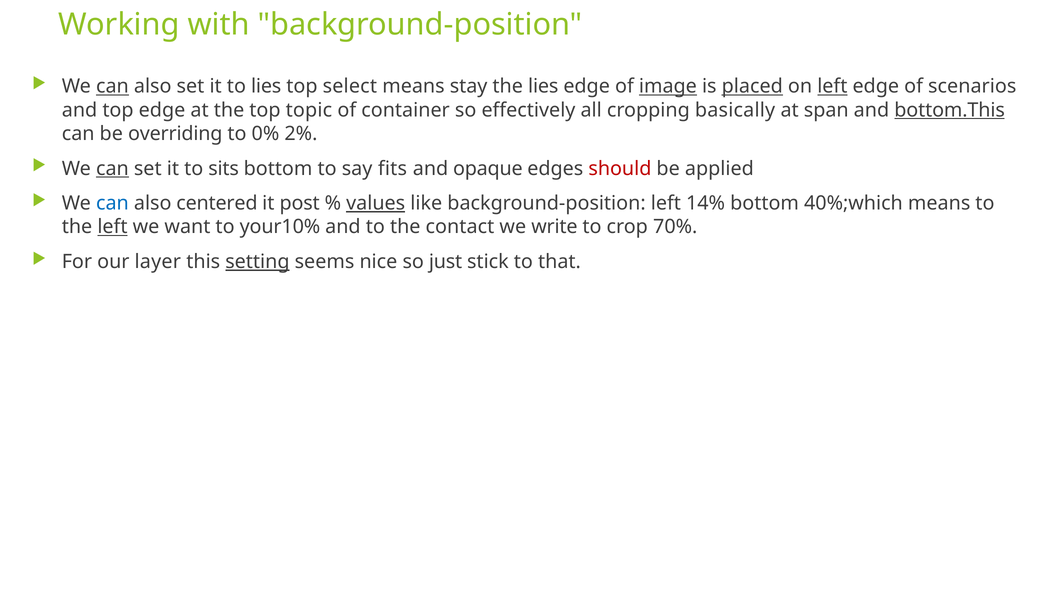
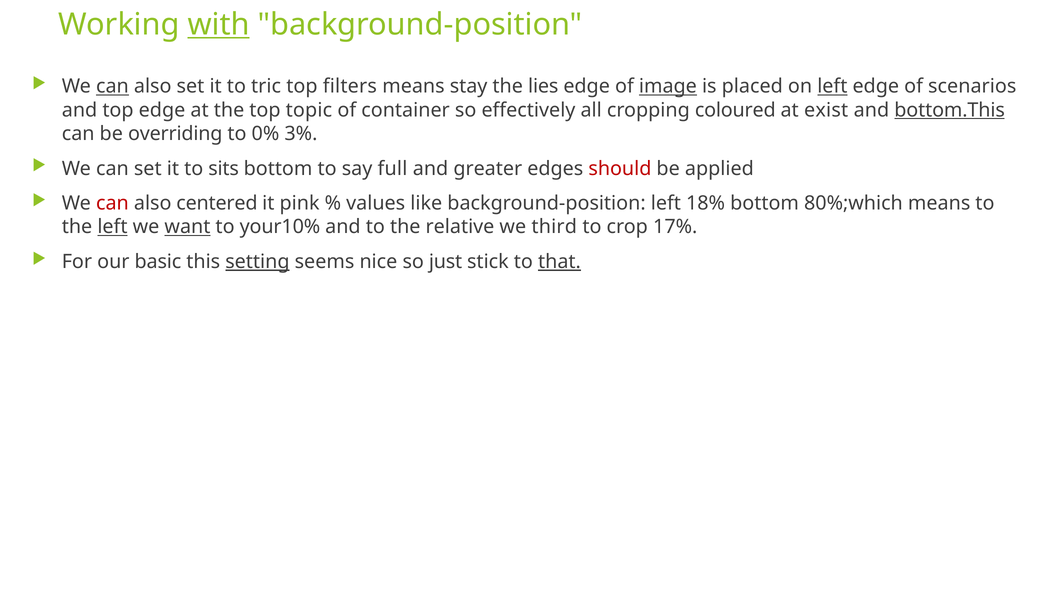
with underline: none -> present
to lies: lies -> tric
select: select -> filters
placed underline: present -> none
basically: basically -> coloured
span: span -> exist
2%: 2% -> 3%
can at (112, 169) underline: present -> none
fits: fits -> full
opaque: opaque -> greater
can at (112, 203) colour: blue -> red
post: post -> pink
values underline: present -> none
14%: 14% -> 18%
40%;which: 40%;which -> 80%;which
want underline: none -> present
contact: contact -> relative
write: write -> third
70%: 70% -> 17%
layer: layer -> basic
that underline: none -> present
